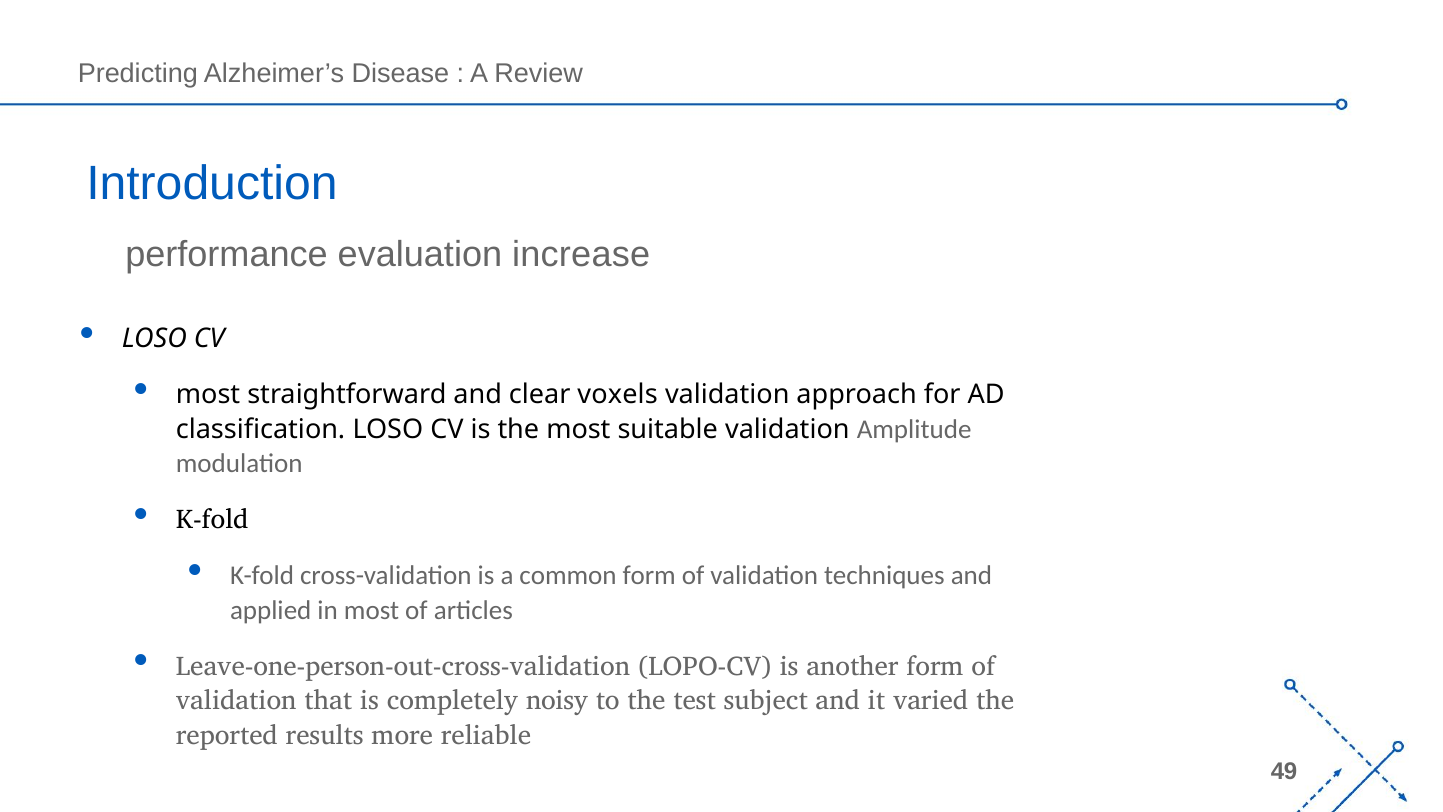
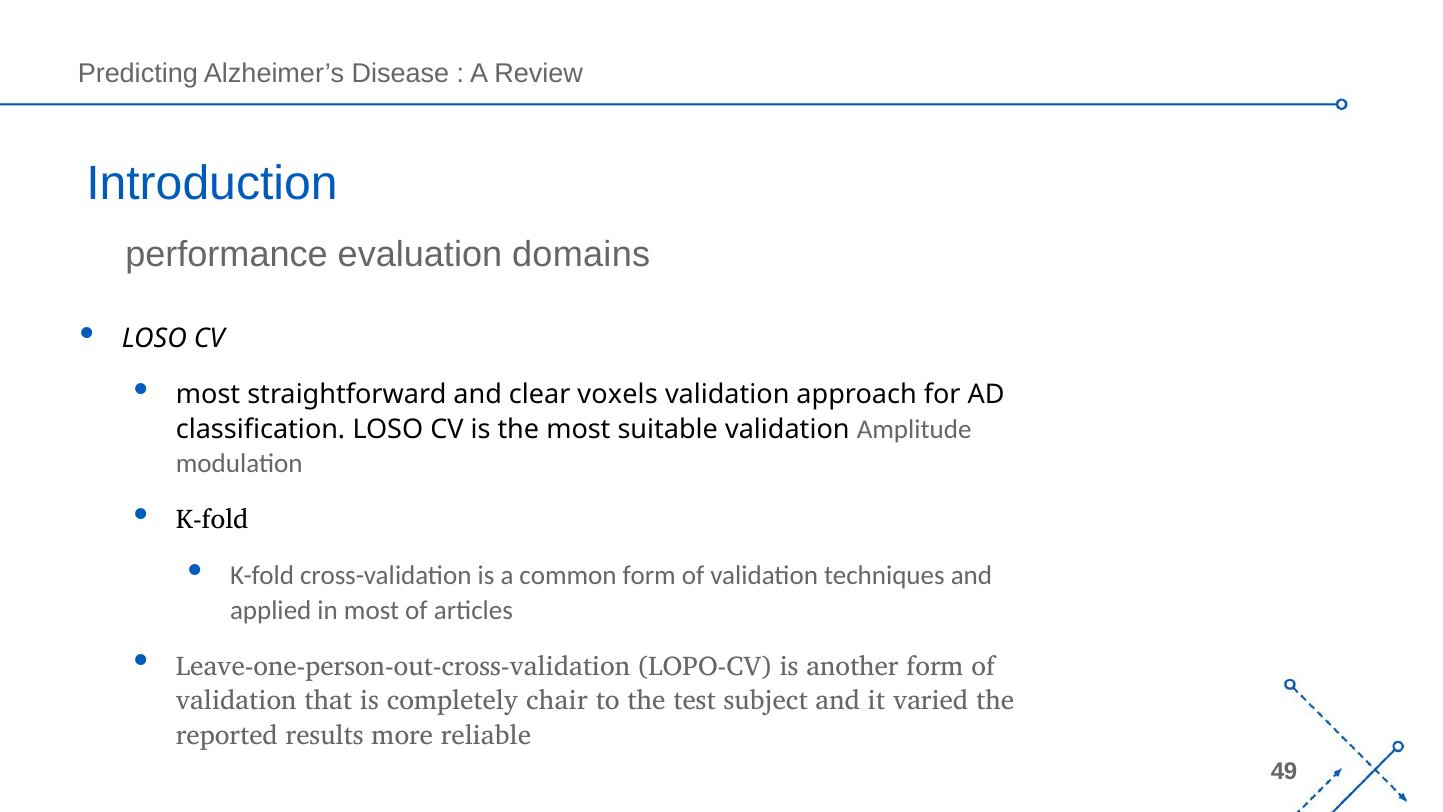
increase: increase -> domains
noisy: noisy -> chair
